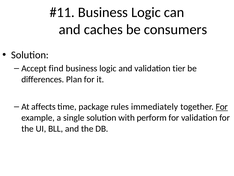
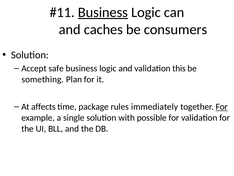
Business at (103, 12) underline: none -> present
find: find -> safe
tier: tier -> this
differences: differences -> something
perform: perform -> possible
